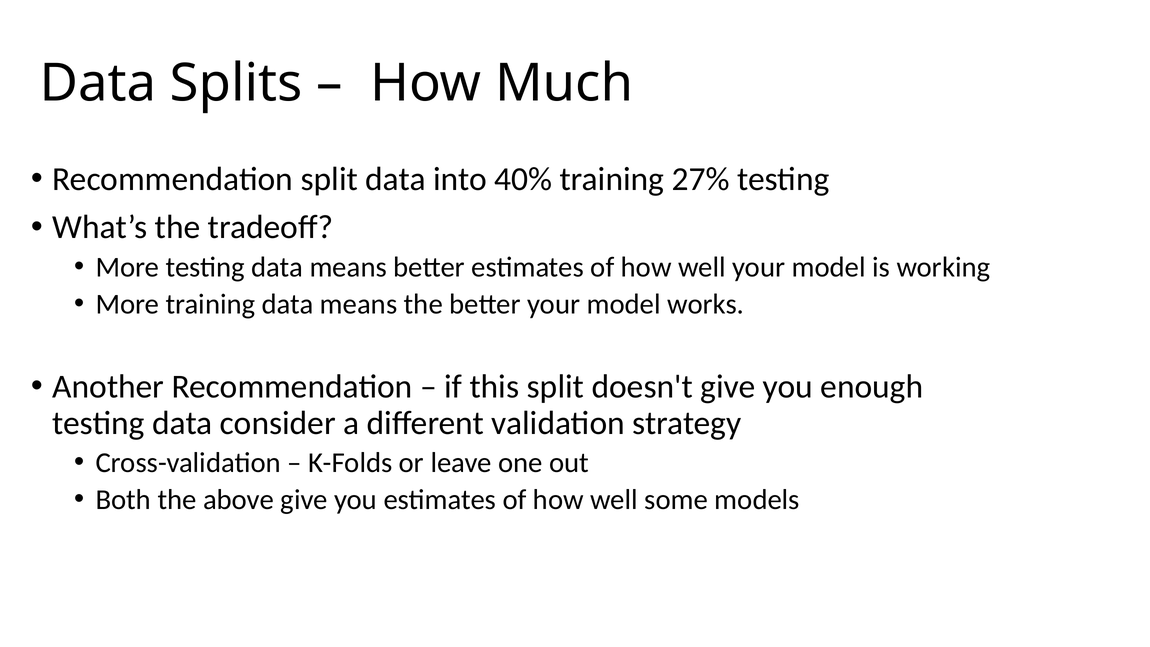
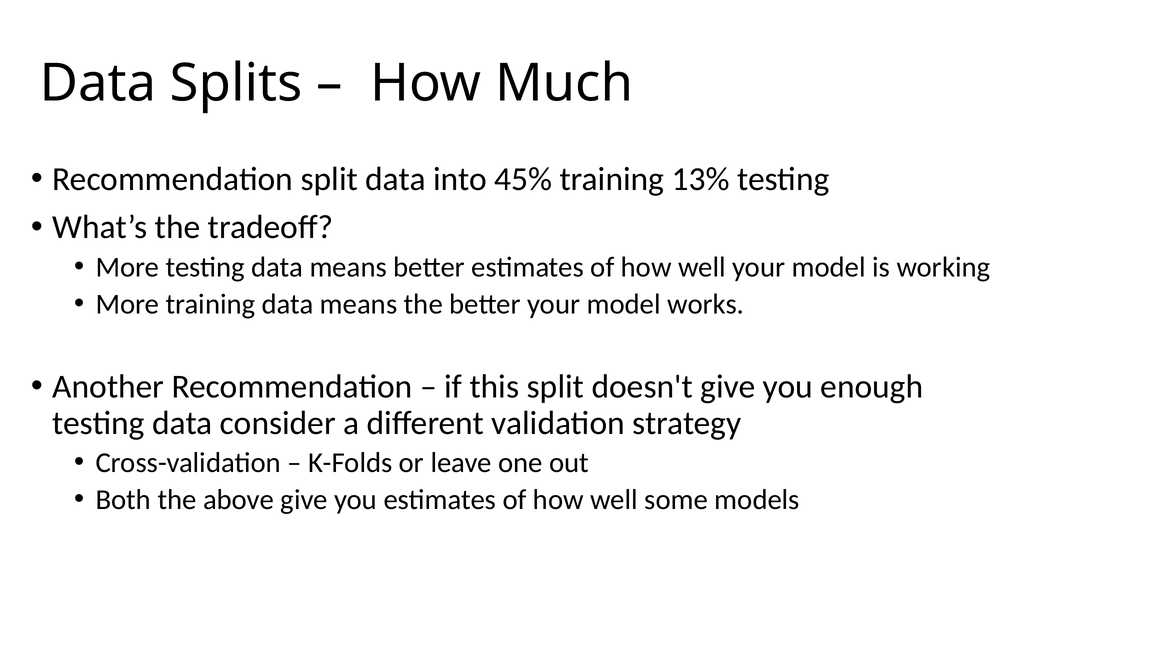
40%: 40% -> 45%
27%: 27% -> 13%
